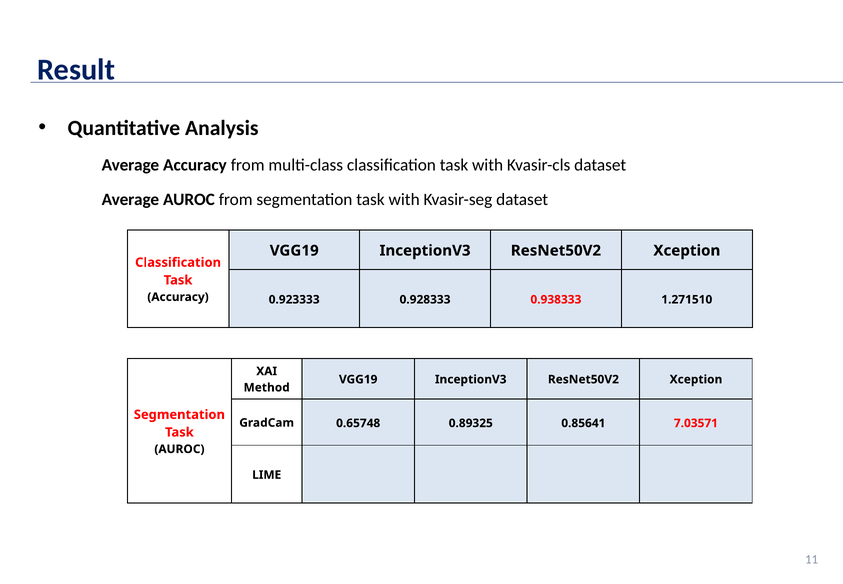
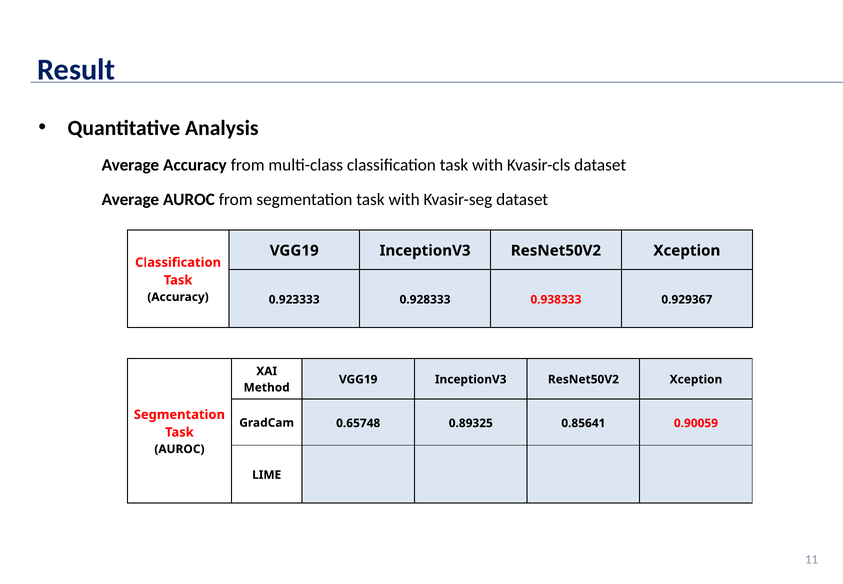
1.271510: 1.271510 -> 0.929367
7.03571: 7.03571 -> 0.90059
